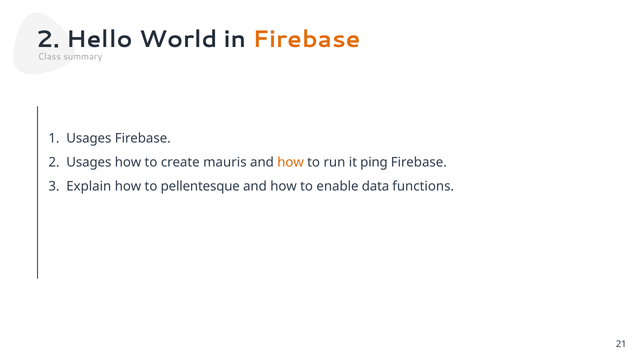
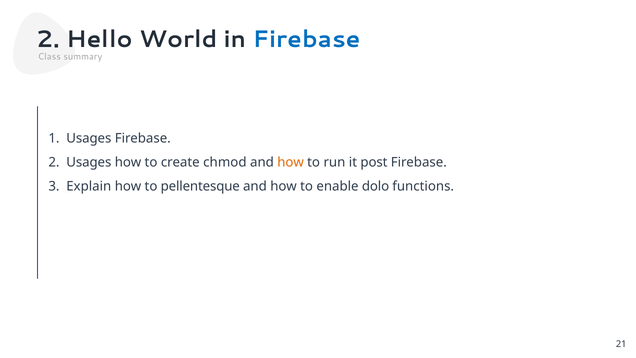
Firebase at (307, 40) colour: orange -> blue
mauris: mauris -> chmod
ping: ping -> post
data: data -> dolo
